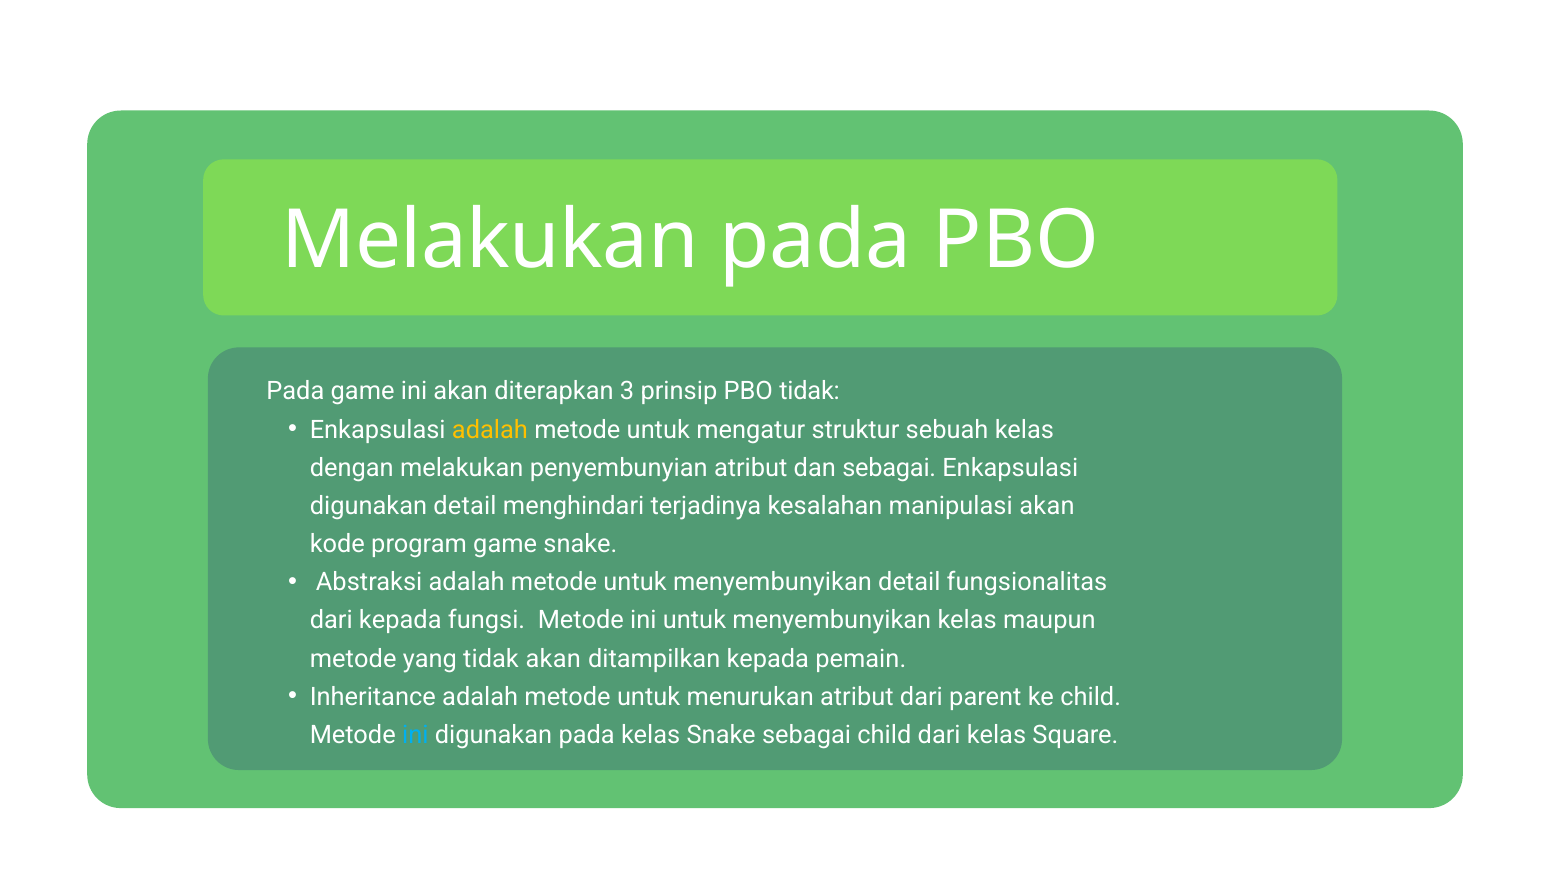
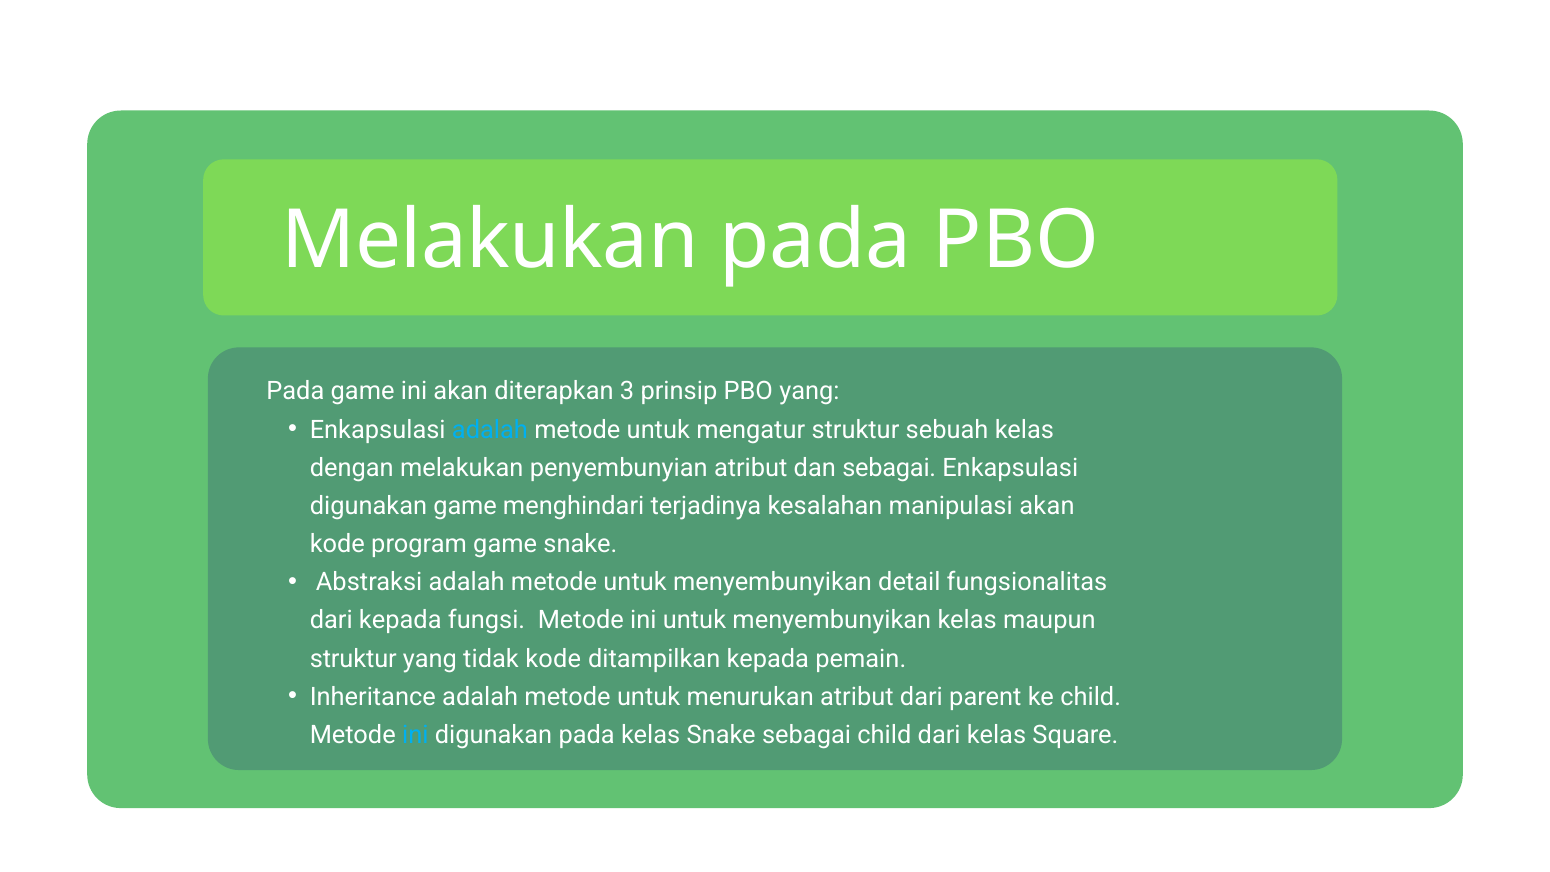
PBO tidak: tidak -> yang
adalah at (490, 430) colour: yellow -> light blue
digunakan detail: detail -> game
metode at (353, 659): metode -> struktur
tidak akan: akan -> kode
